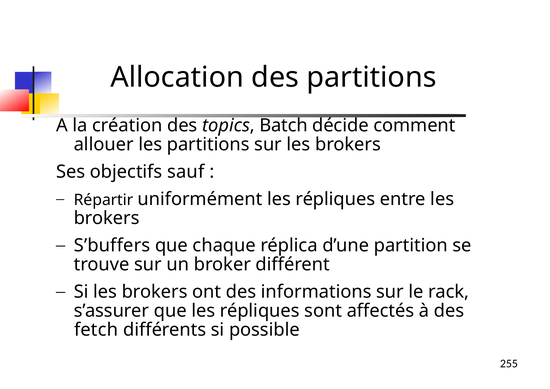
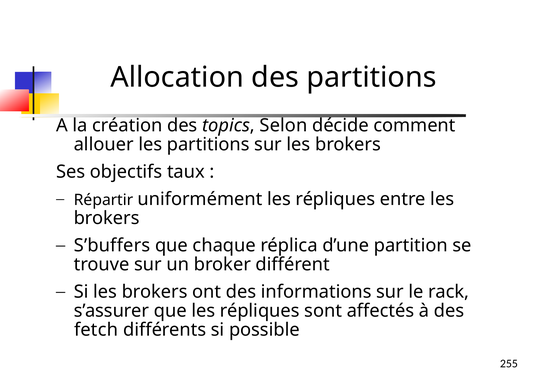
Batch: Batch -> Selon
sauf: sauf -> taux
